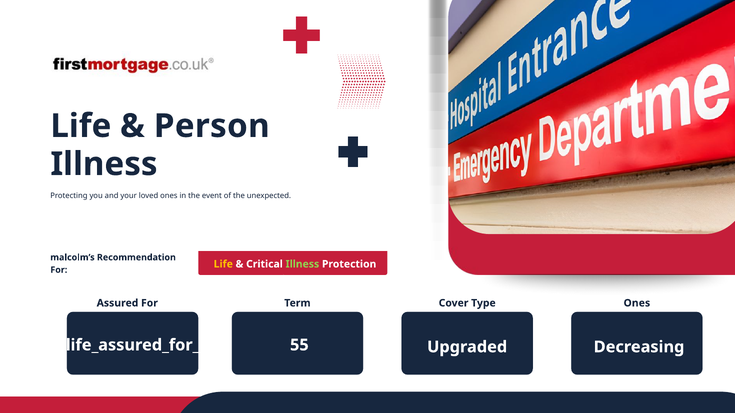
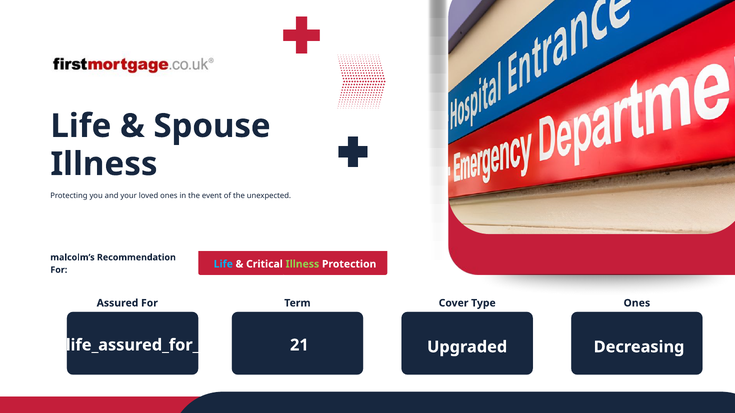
Person: Person -> Spouse
Life at (223, 264) colour: yellow -> light blue
55: 55 -> 21
